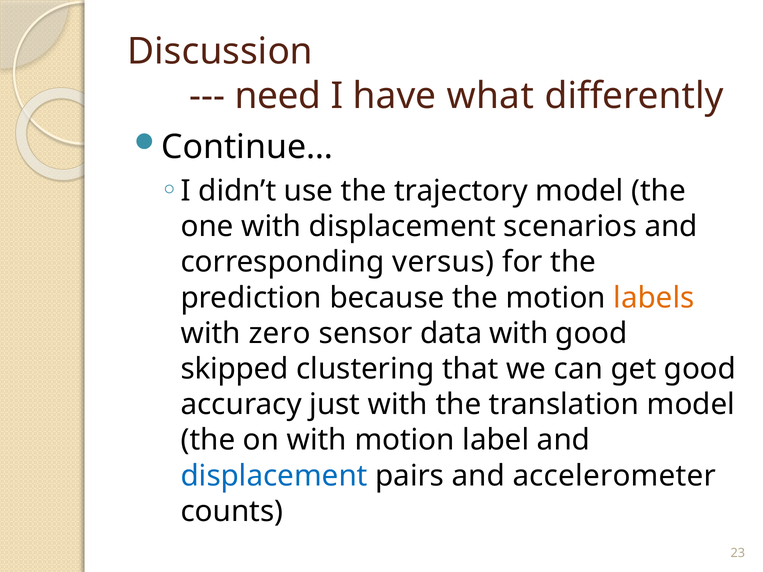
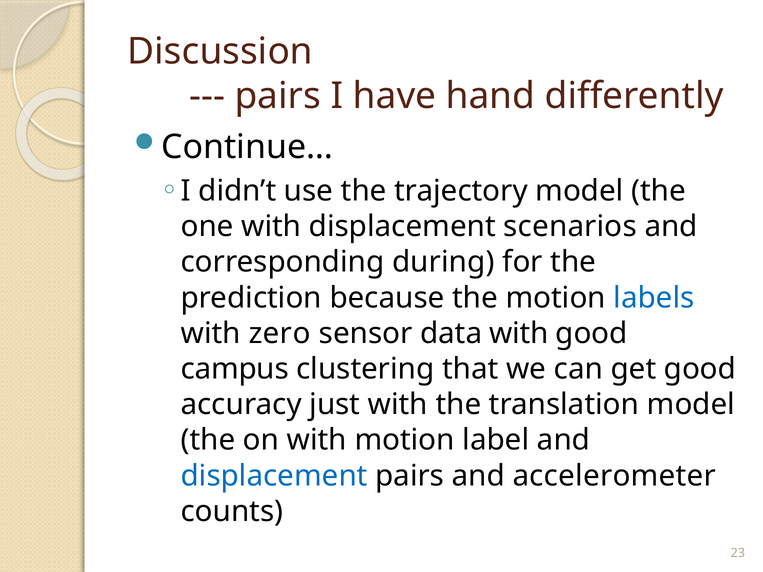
need at (278, 96): need -> pairs
what: what -> hand
versus: versus -> during
labels colour: orange -> blue
skipped: skipped -> campus
